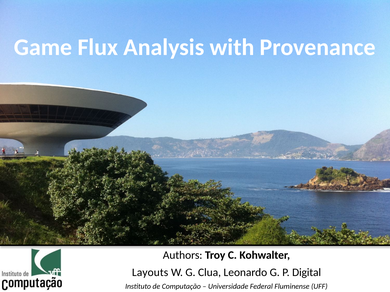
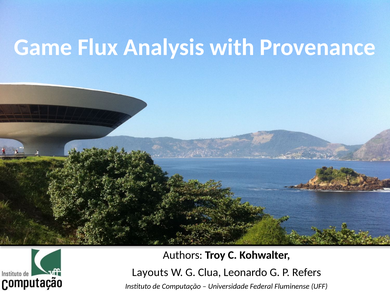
Digital: Digital -> Refers
